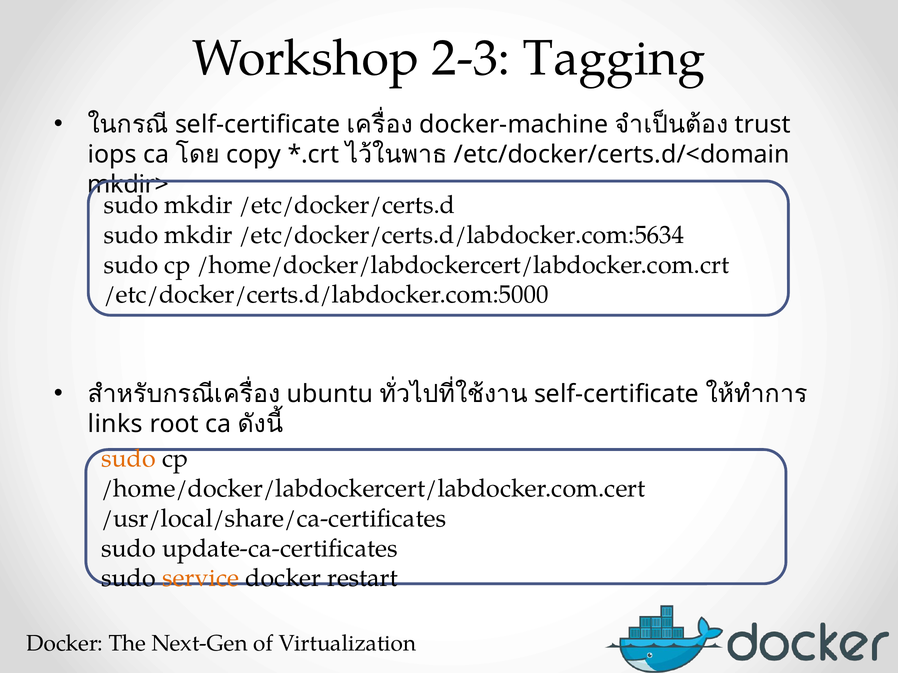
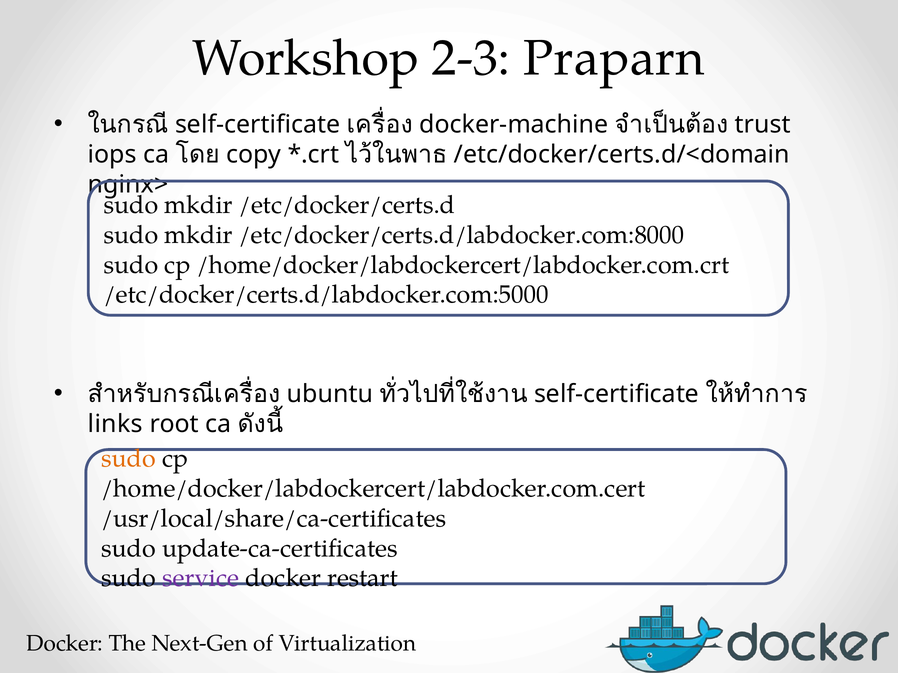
Tagging: Tagging -> Praparn
mkdir>: mkdir> -> nginx>
/etc/docker/certs.d/labdocker.com:5634: /etc/docker/certs.d/labdocker.com:5634 -> /etc/docker/certs.d/labdocker.com:8000
service colour: orange -> purple
